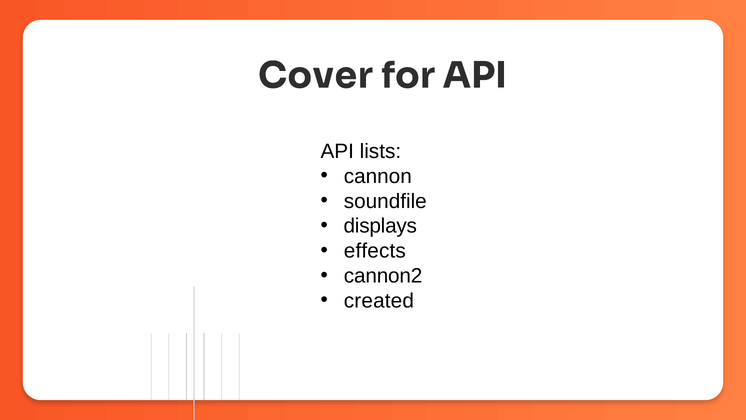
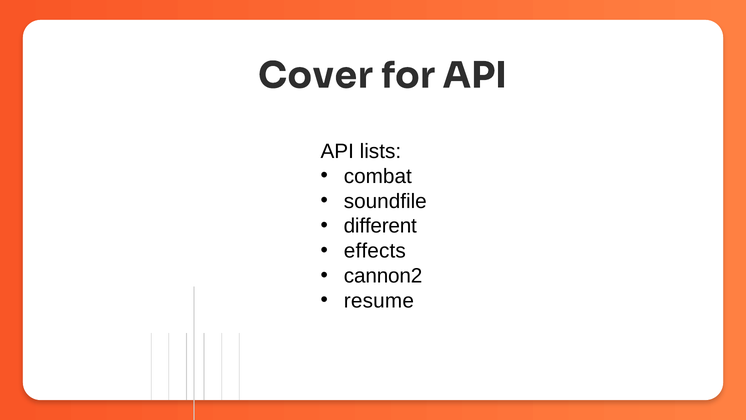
cannon: cannon -> combat
displays: displays -> different
created: created -> resume
